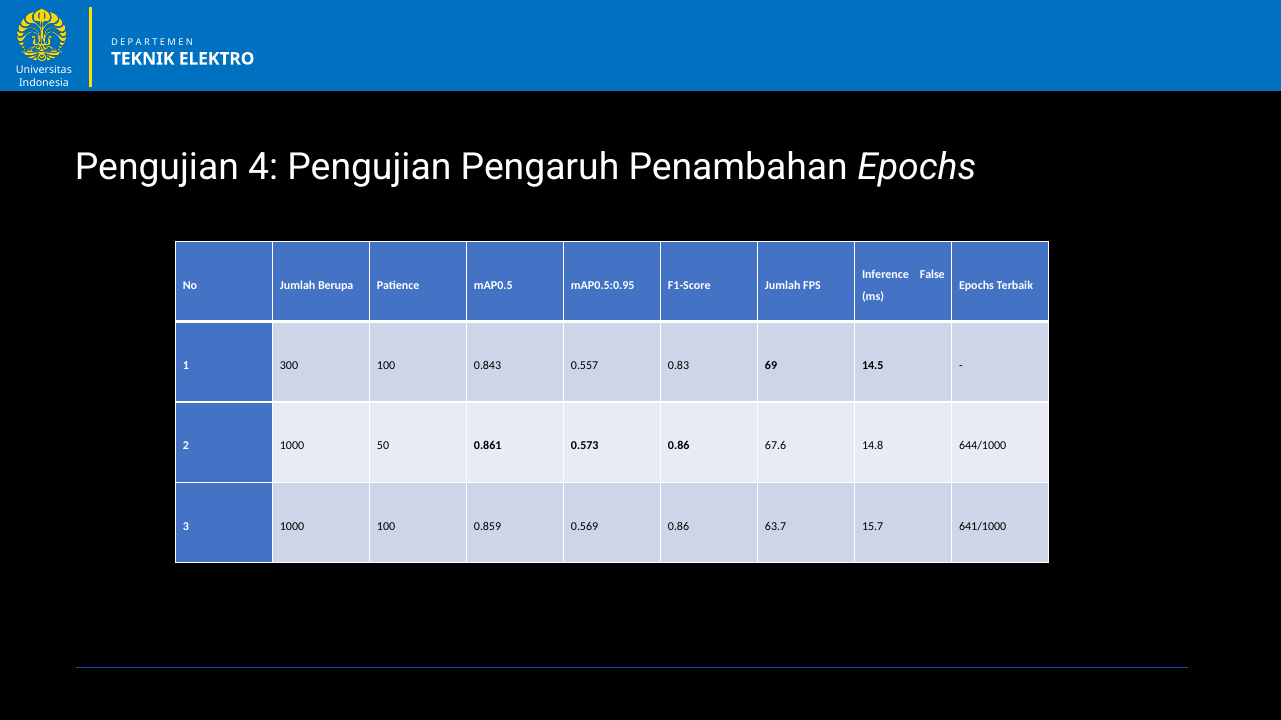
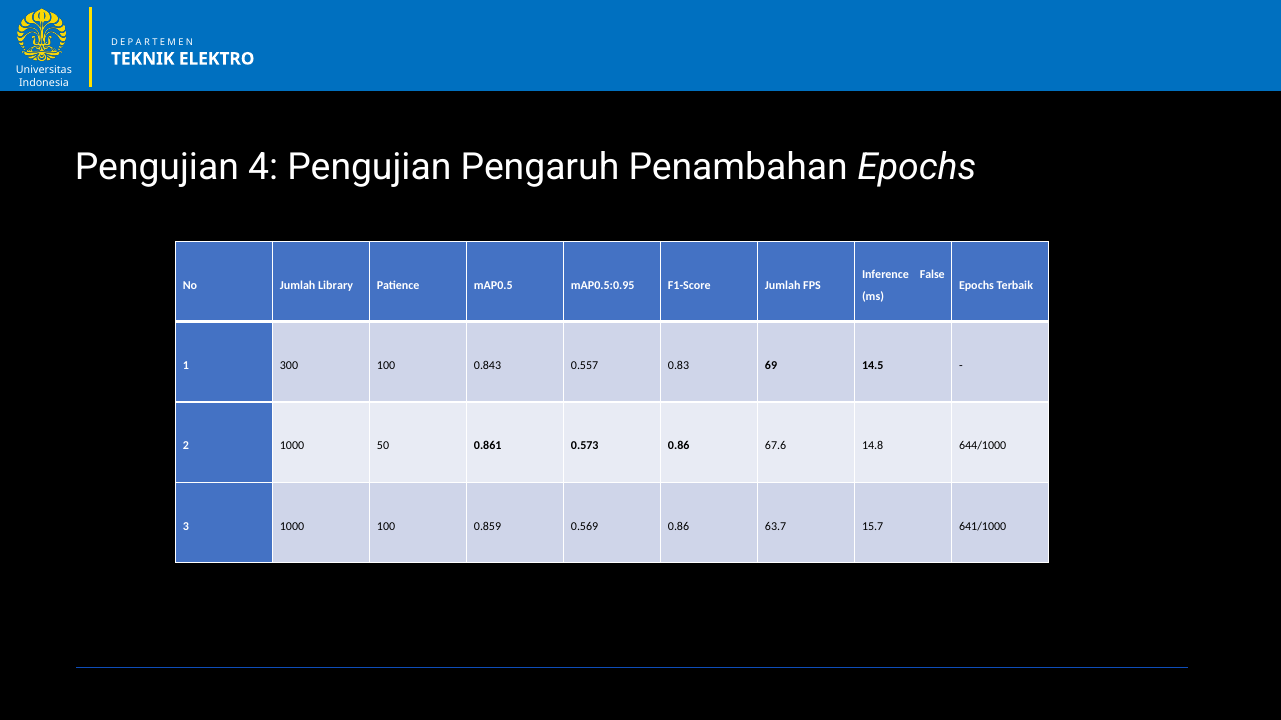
Berupa: Berupa -> Library
